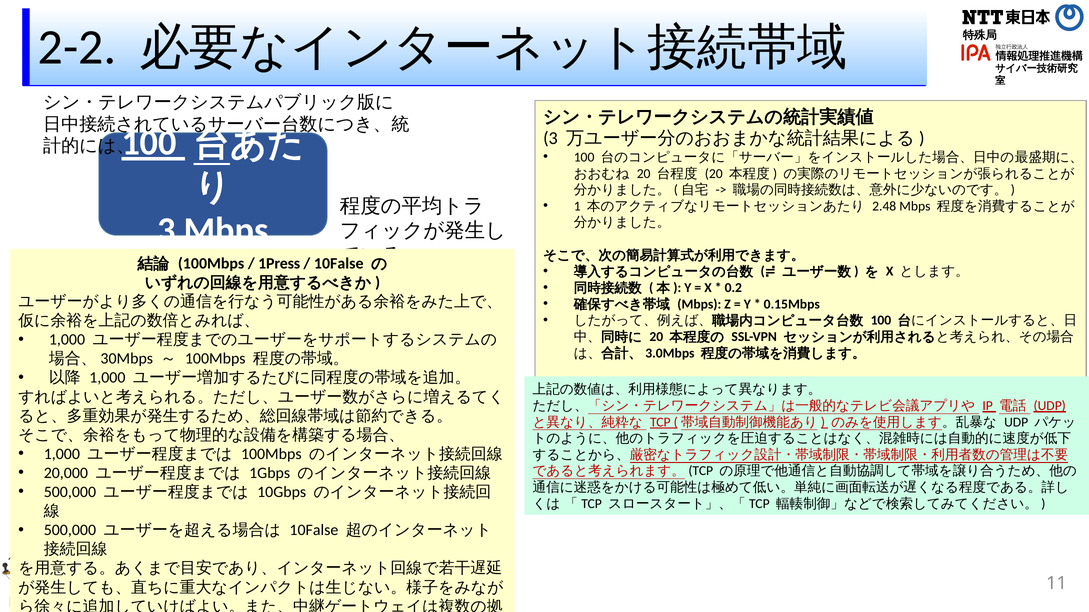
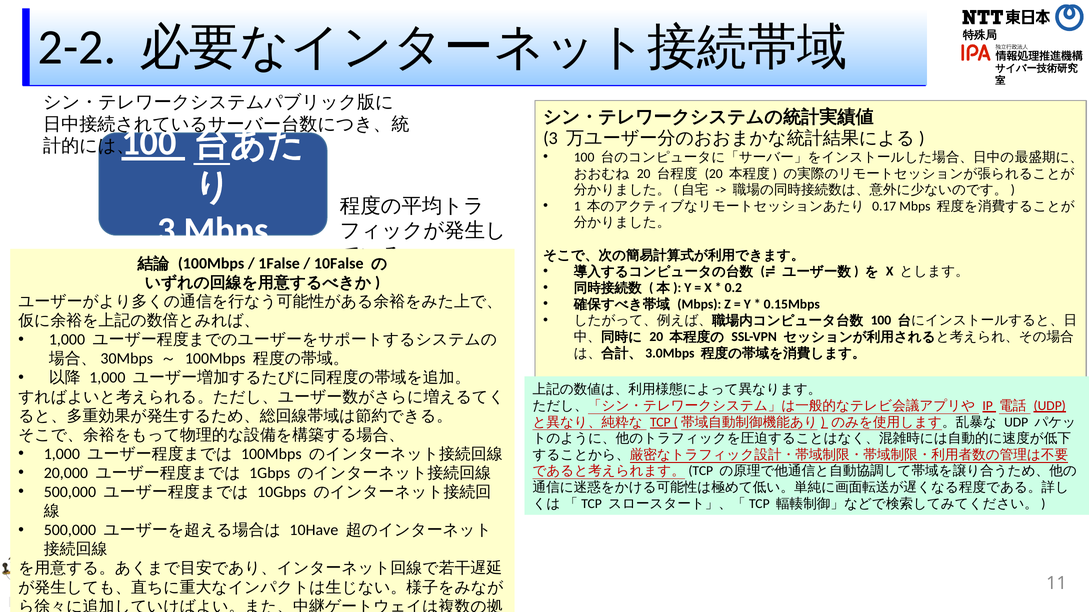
2.48: 2.48 -> 0.17
1Press: 1Press -> 1False
10False at (314, 531): 10False -> 10Have
